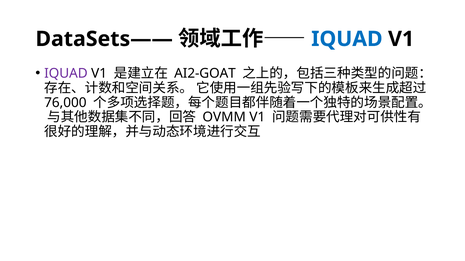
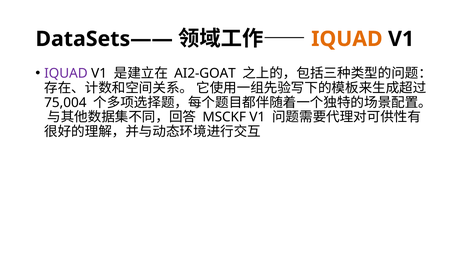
IQUAD at (347, 39) colour: blue -> orange
76,000: 76,000 -> 75,004
OVMM: OVMM -> MSCKF
